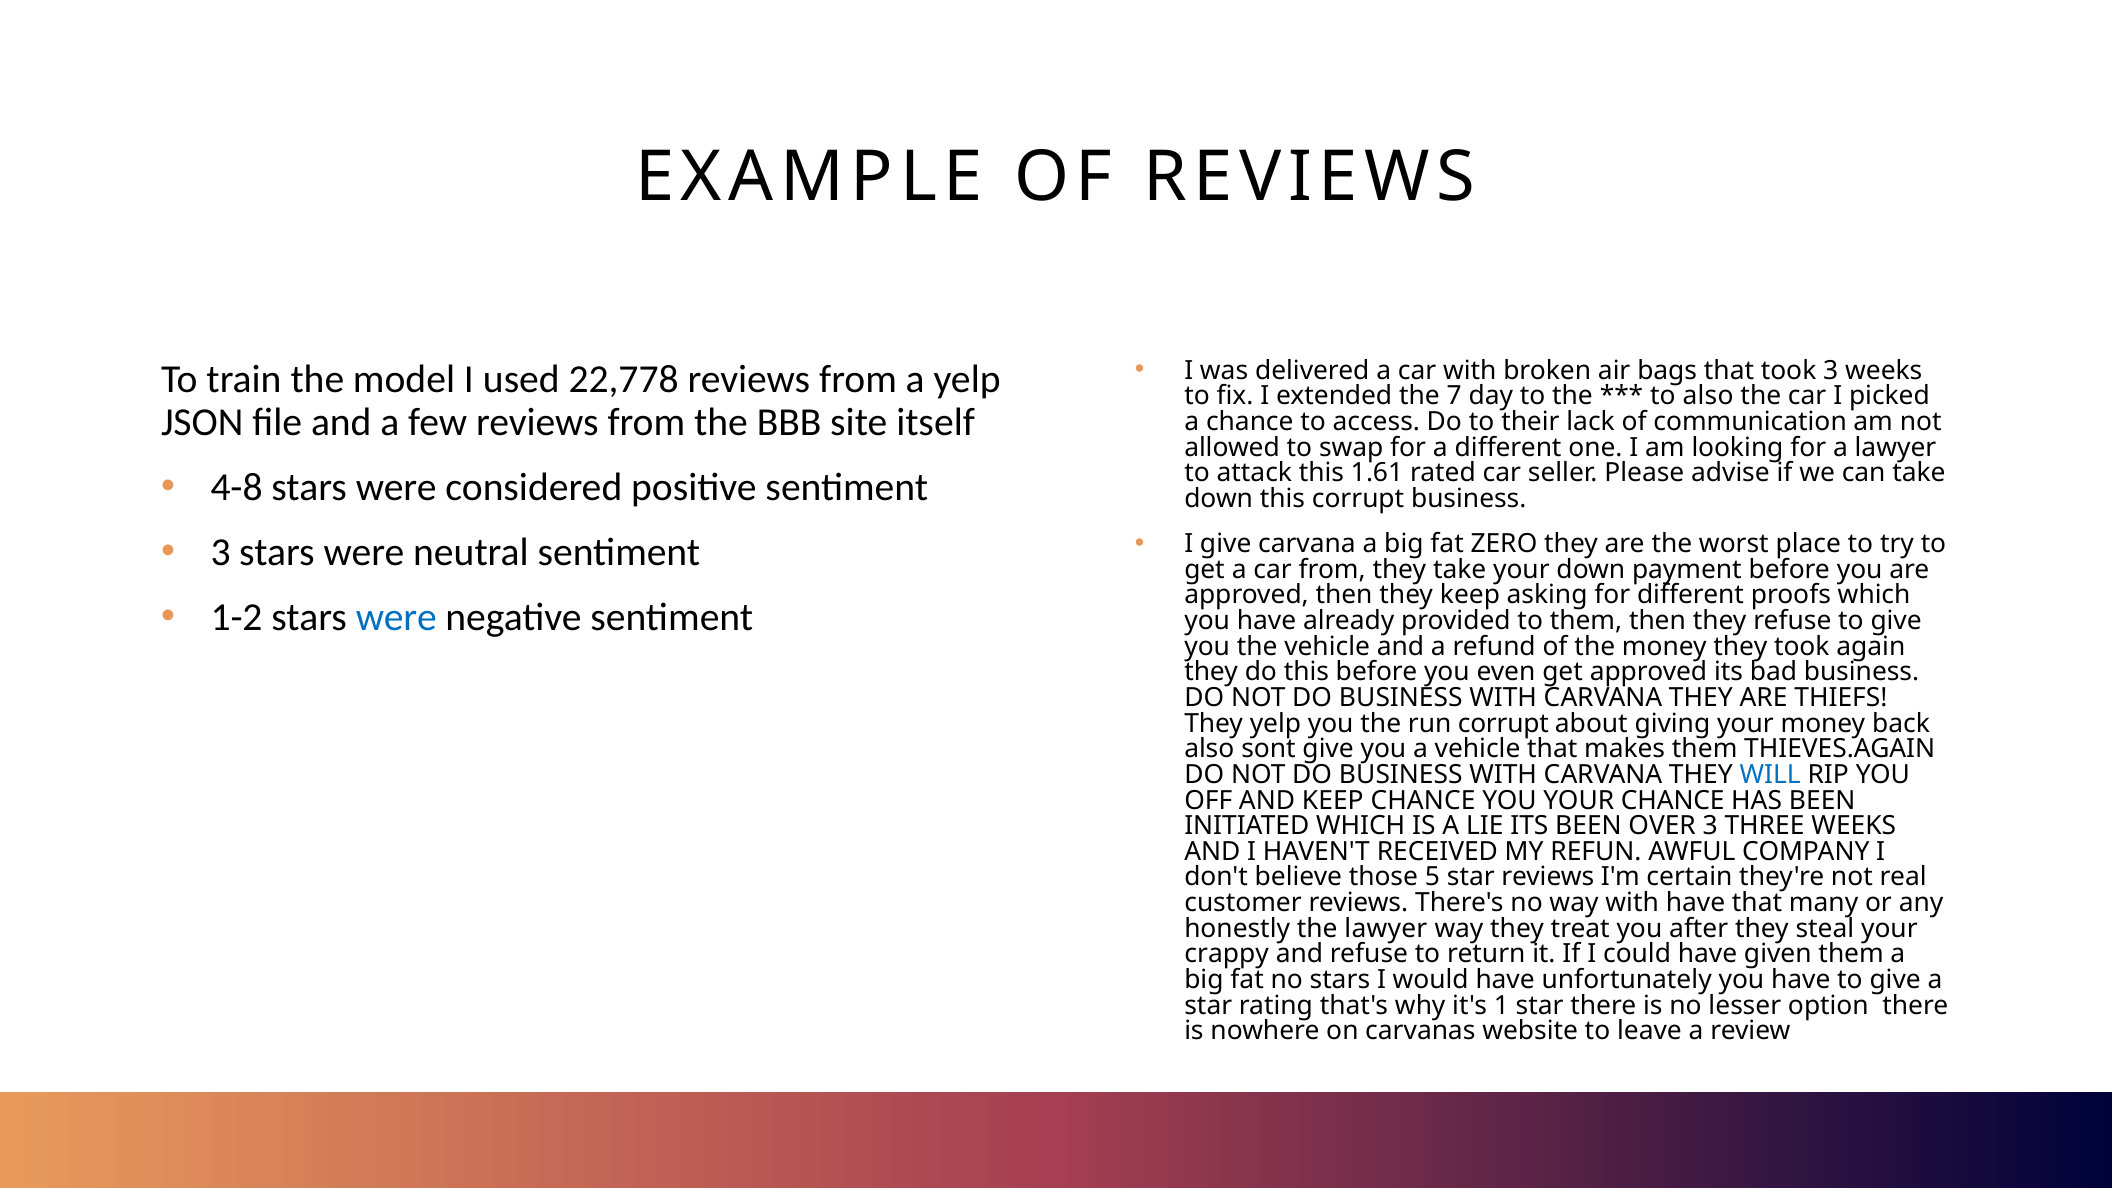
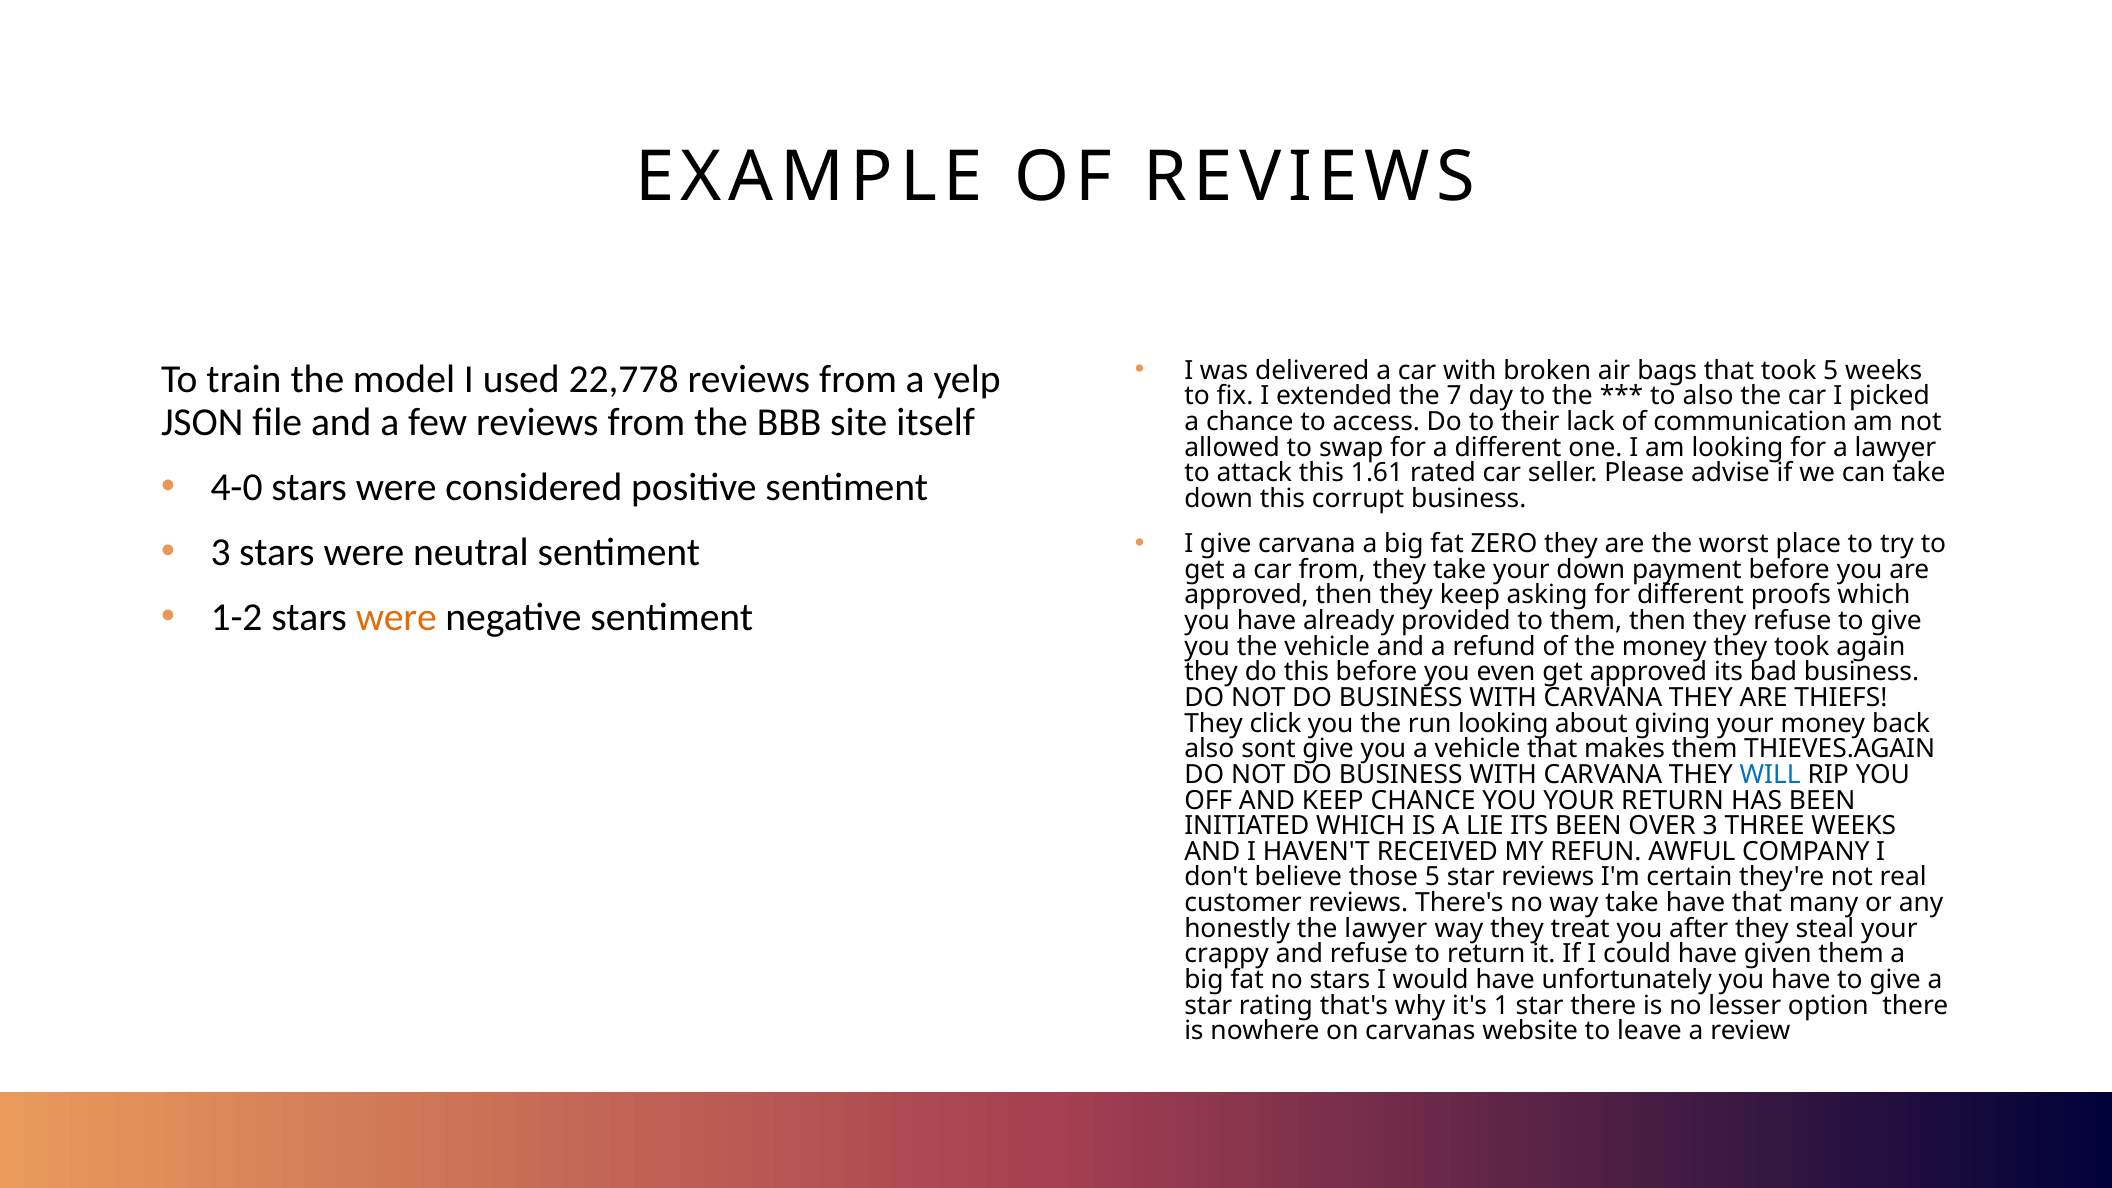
took 3: 3 -> 5
4-8: 4-8 -> 4-0
were at (396, 617) colour: blue -> orange
They yelp: yelp -> click
run corrupt: corrupt -> looking
YOUR CHANCE: CHANCE -> RETURN
way with: with -> take
